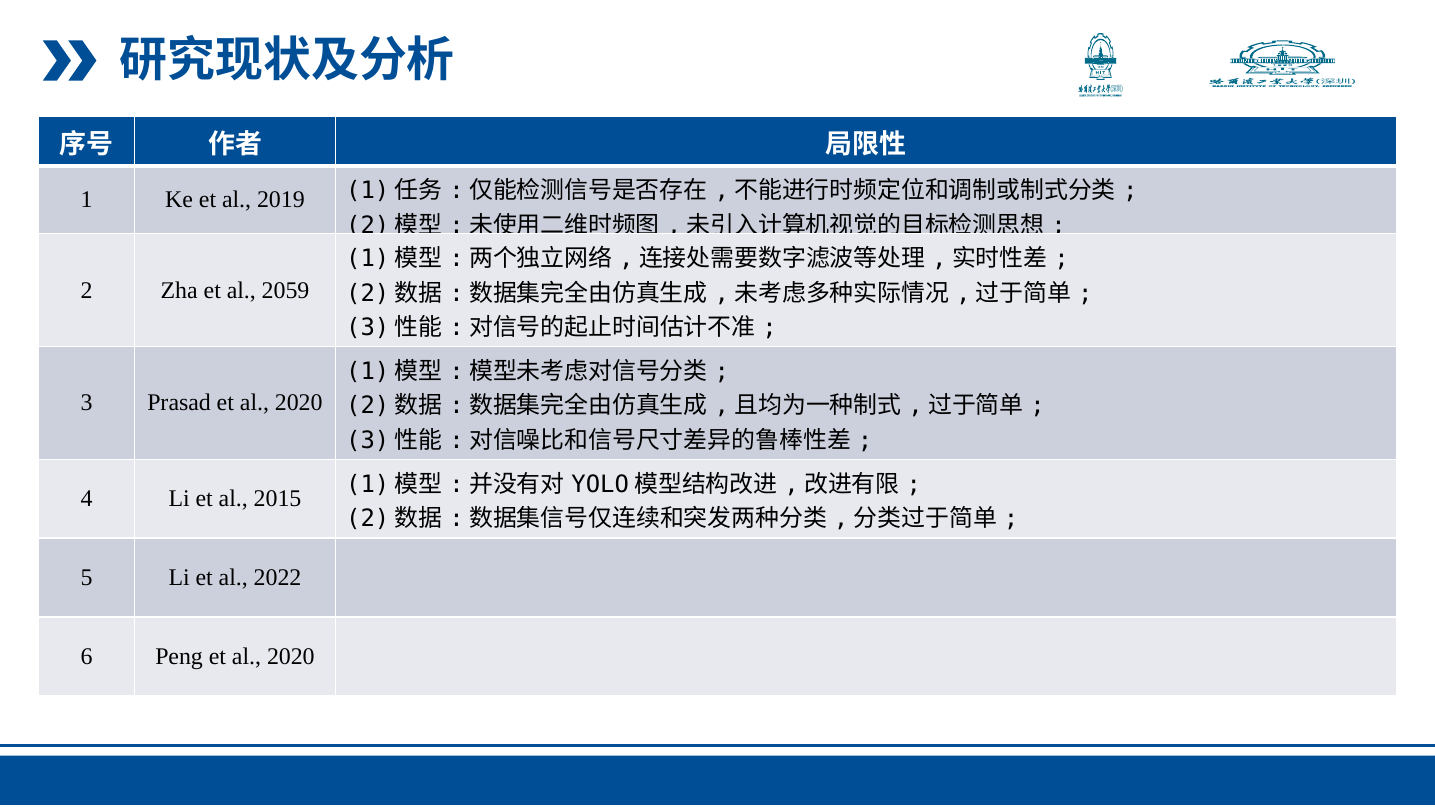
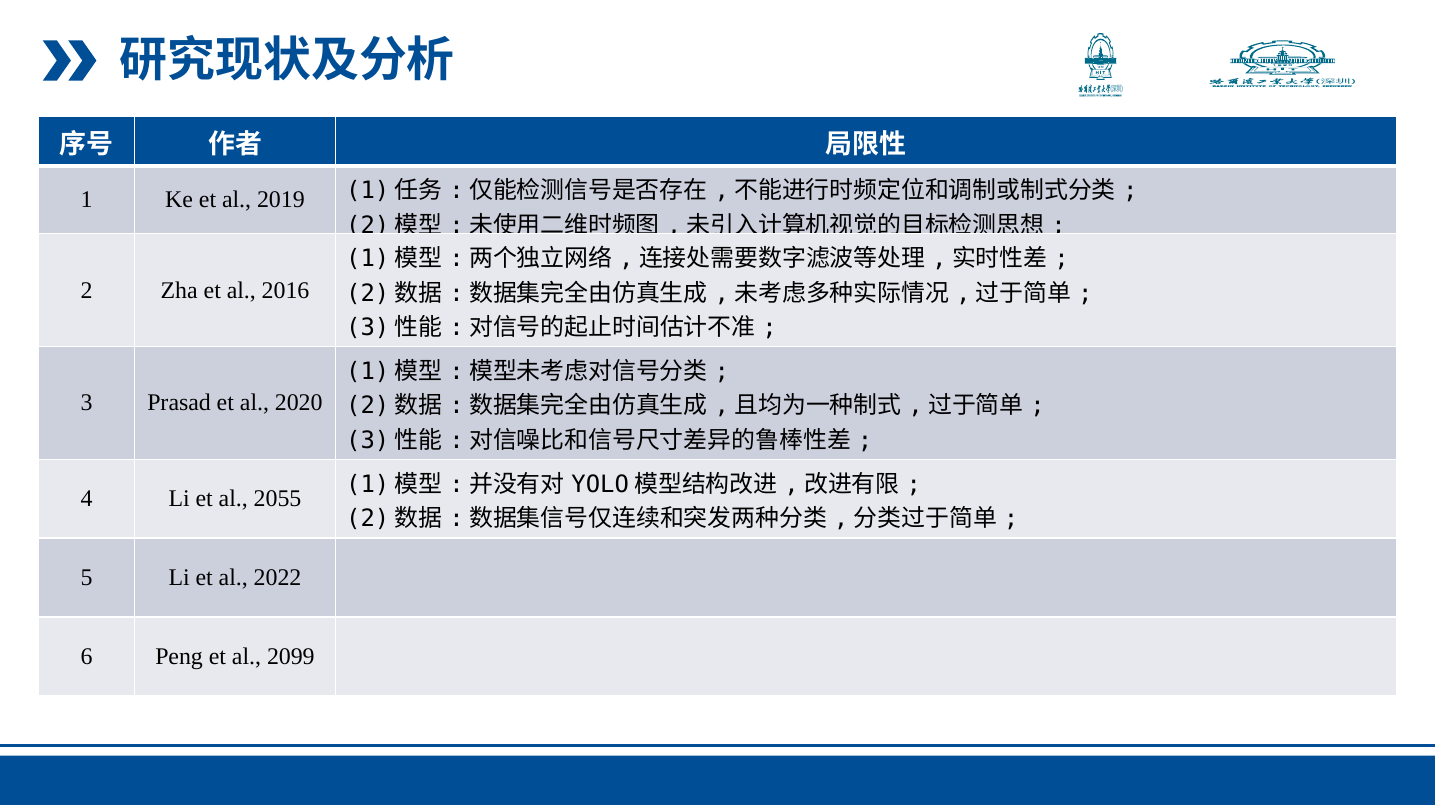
2059: 2059 -> 2016
2015: 2015 -> 2055
Peng et al 2020: 2020 -> 2099
